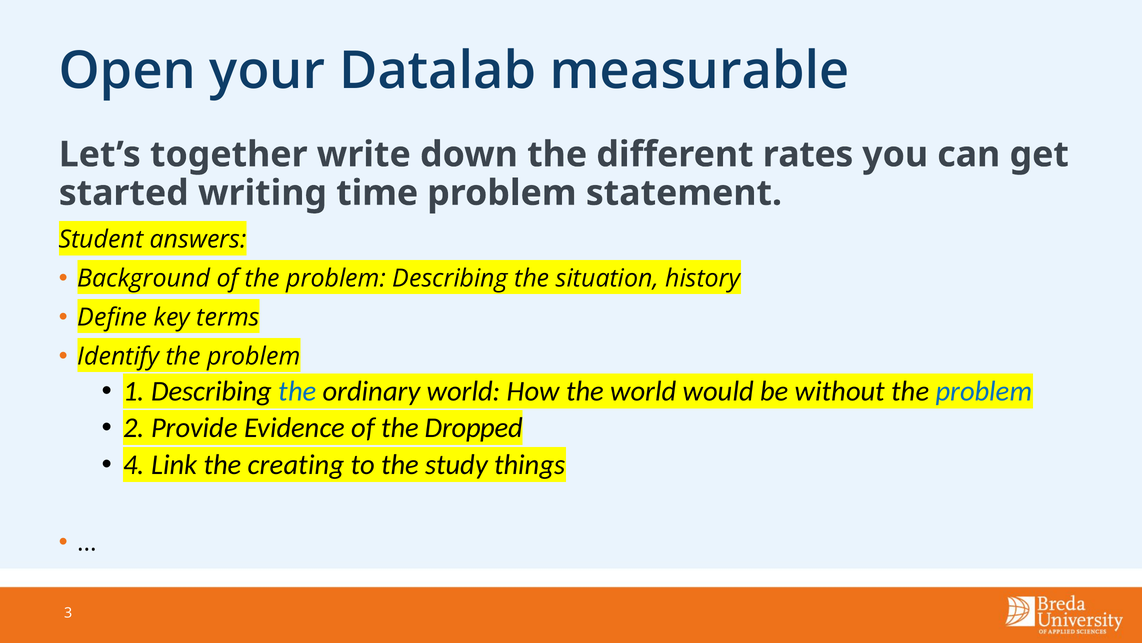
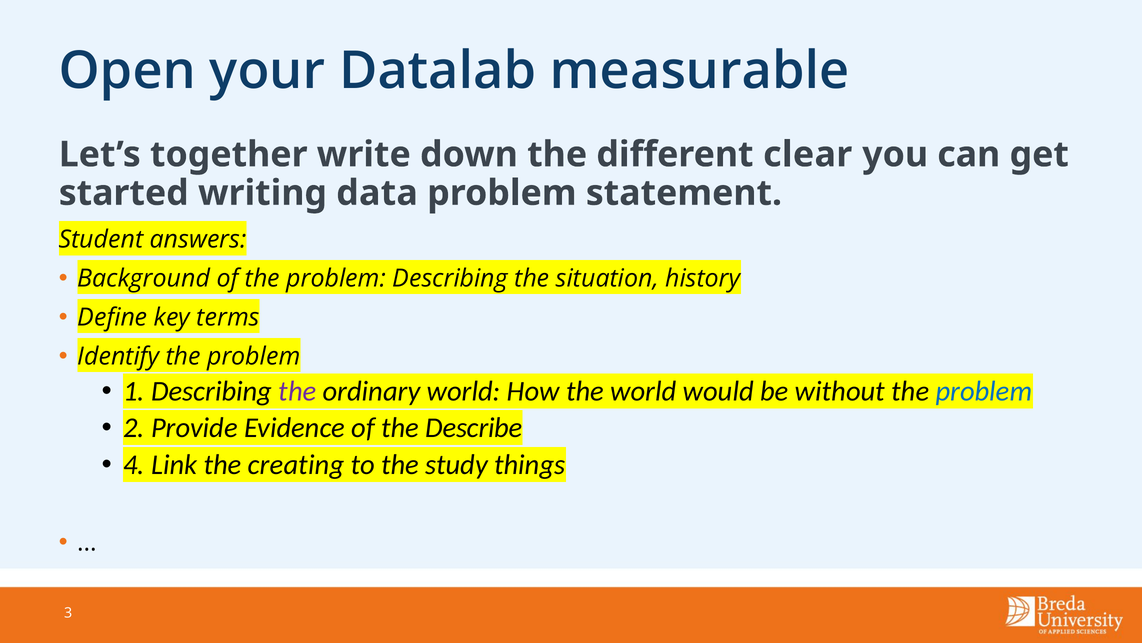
rates: rates -> clear
time: time -> data
the at (297, 391) colour: blue -> purple
Dropped: Dropped -> Describe
